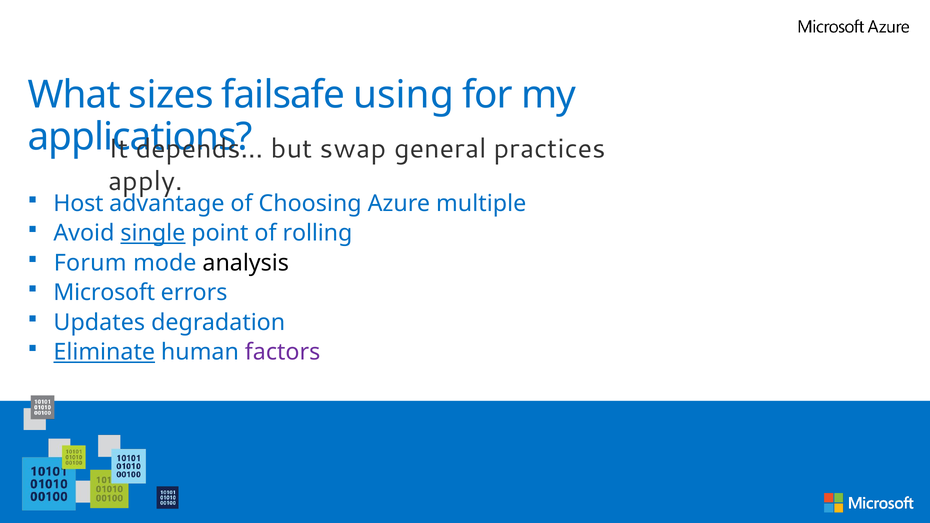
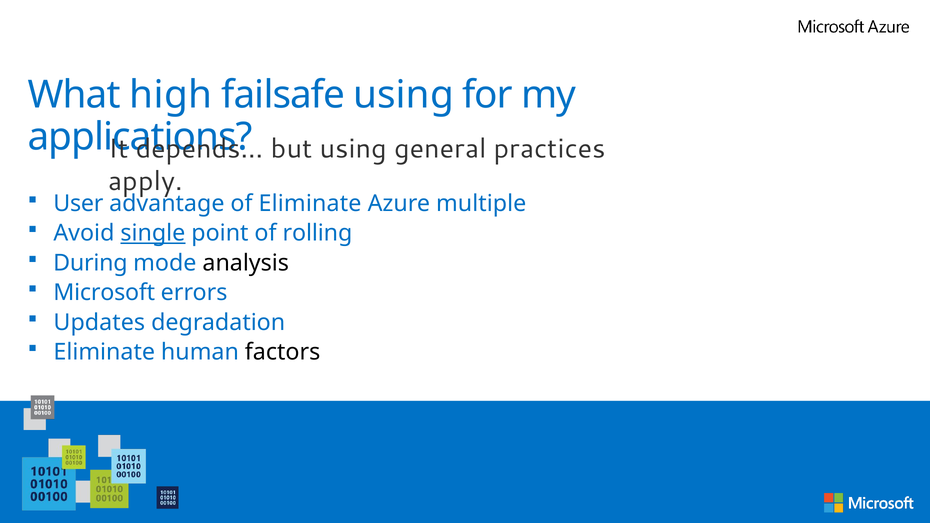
sizes: sizes -> high
but swap: swap -> using
Host: Host -> User
of Choosing: Choosing -> Eliminate
Forum: Forum -> During
Eliminate at (104, 352) underline: present -> none
factors colour: purple -> black
